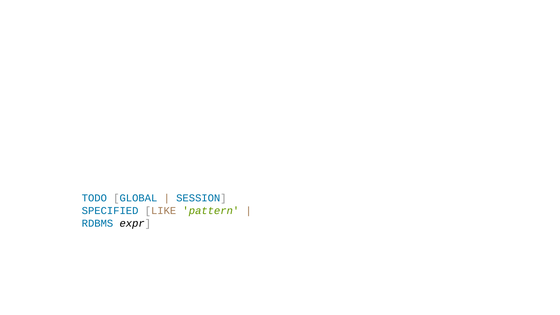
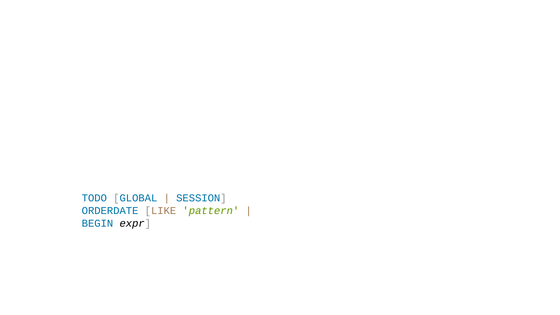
SPECIFIED: SPECIFIED -> ORDERDATE
RDBMS: RDBMS -> BEGIN
